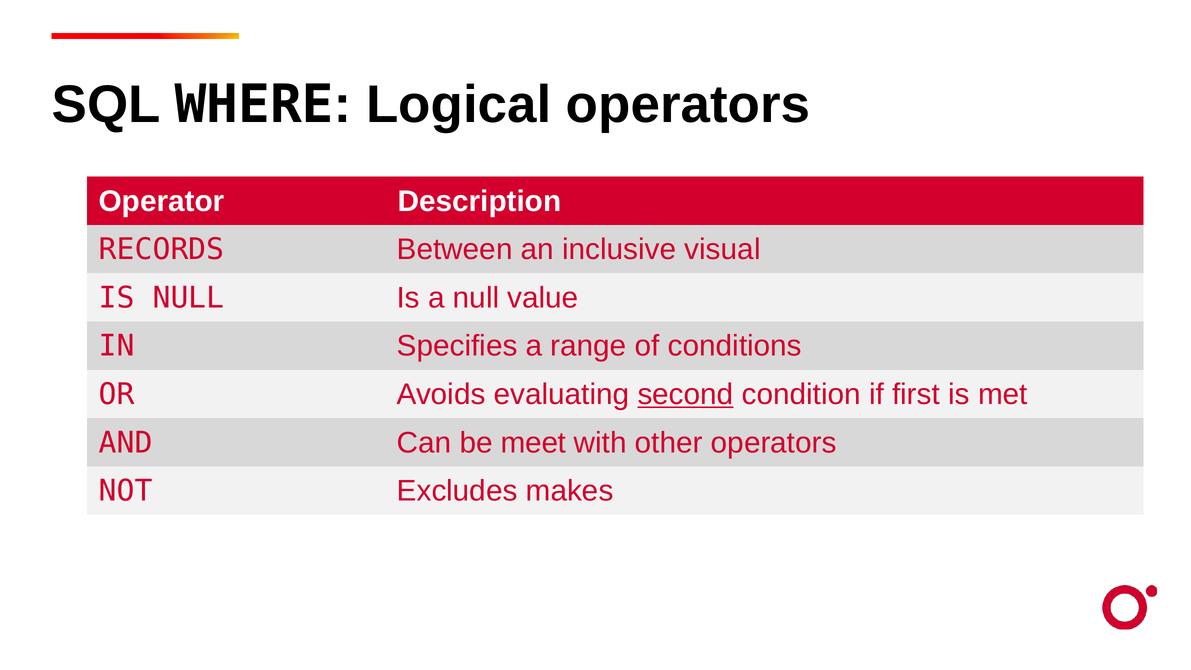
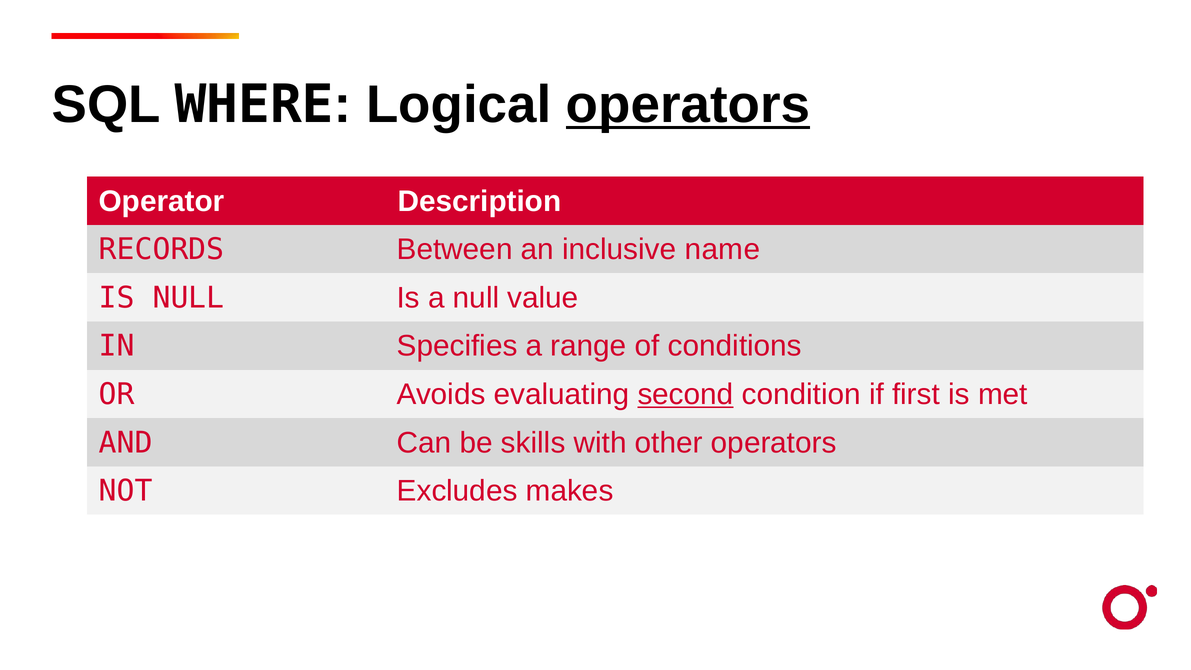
operators at (688, 105) underline: none -> present
visual: visual -> name
meet: meet -> skills
